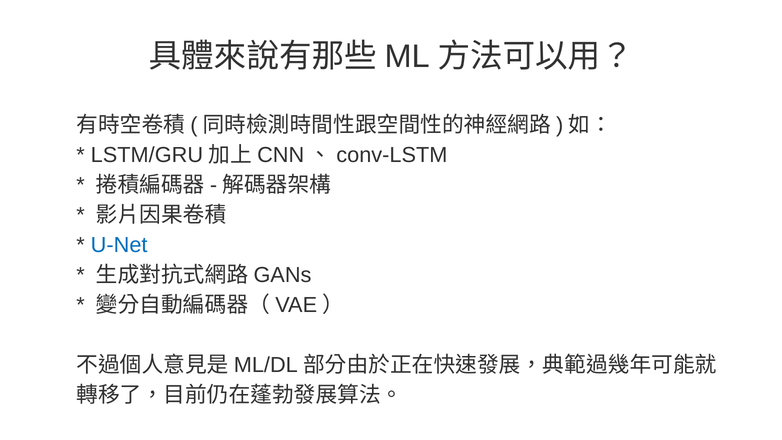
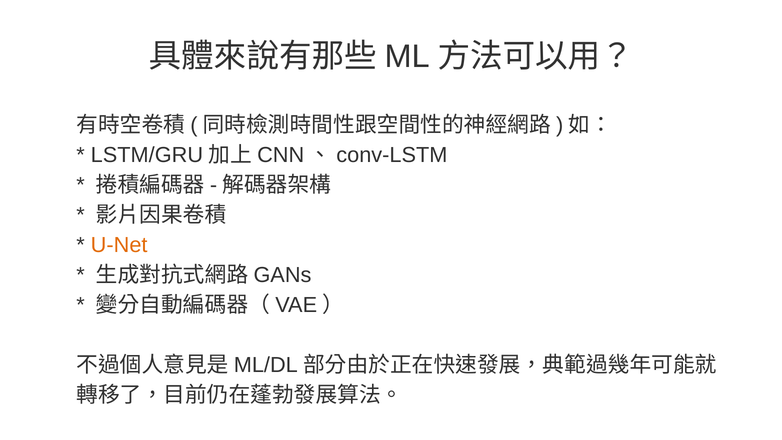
U-Net colour: blue -> orange
